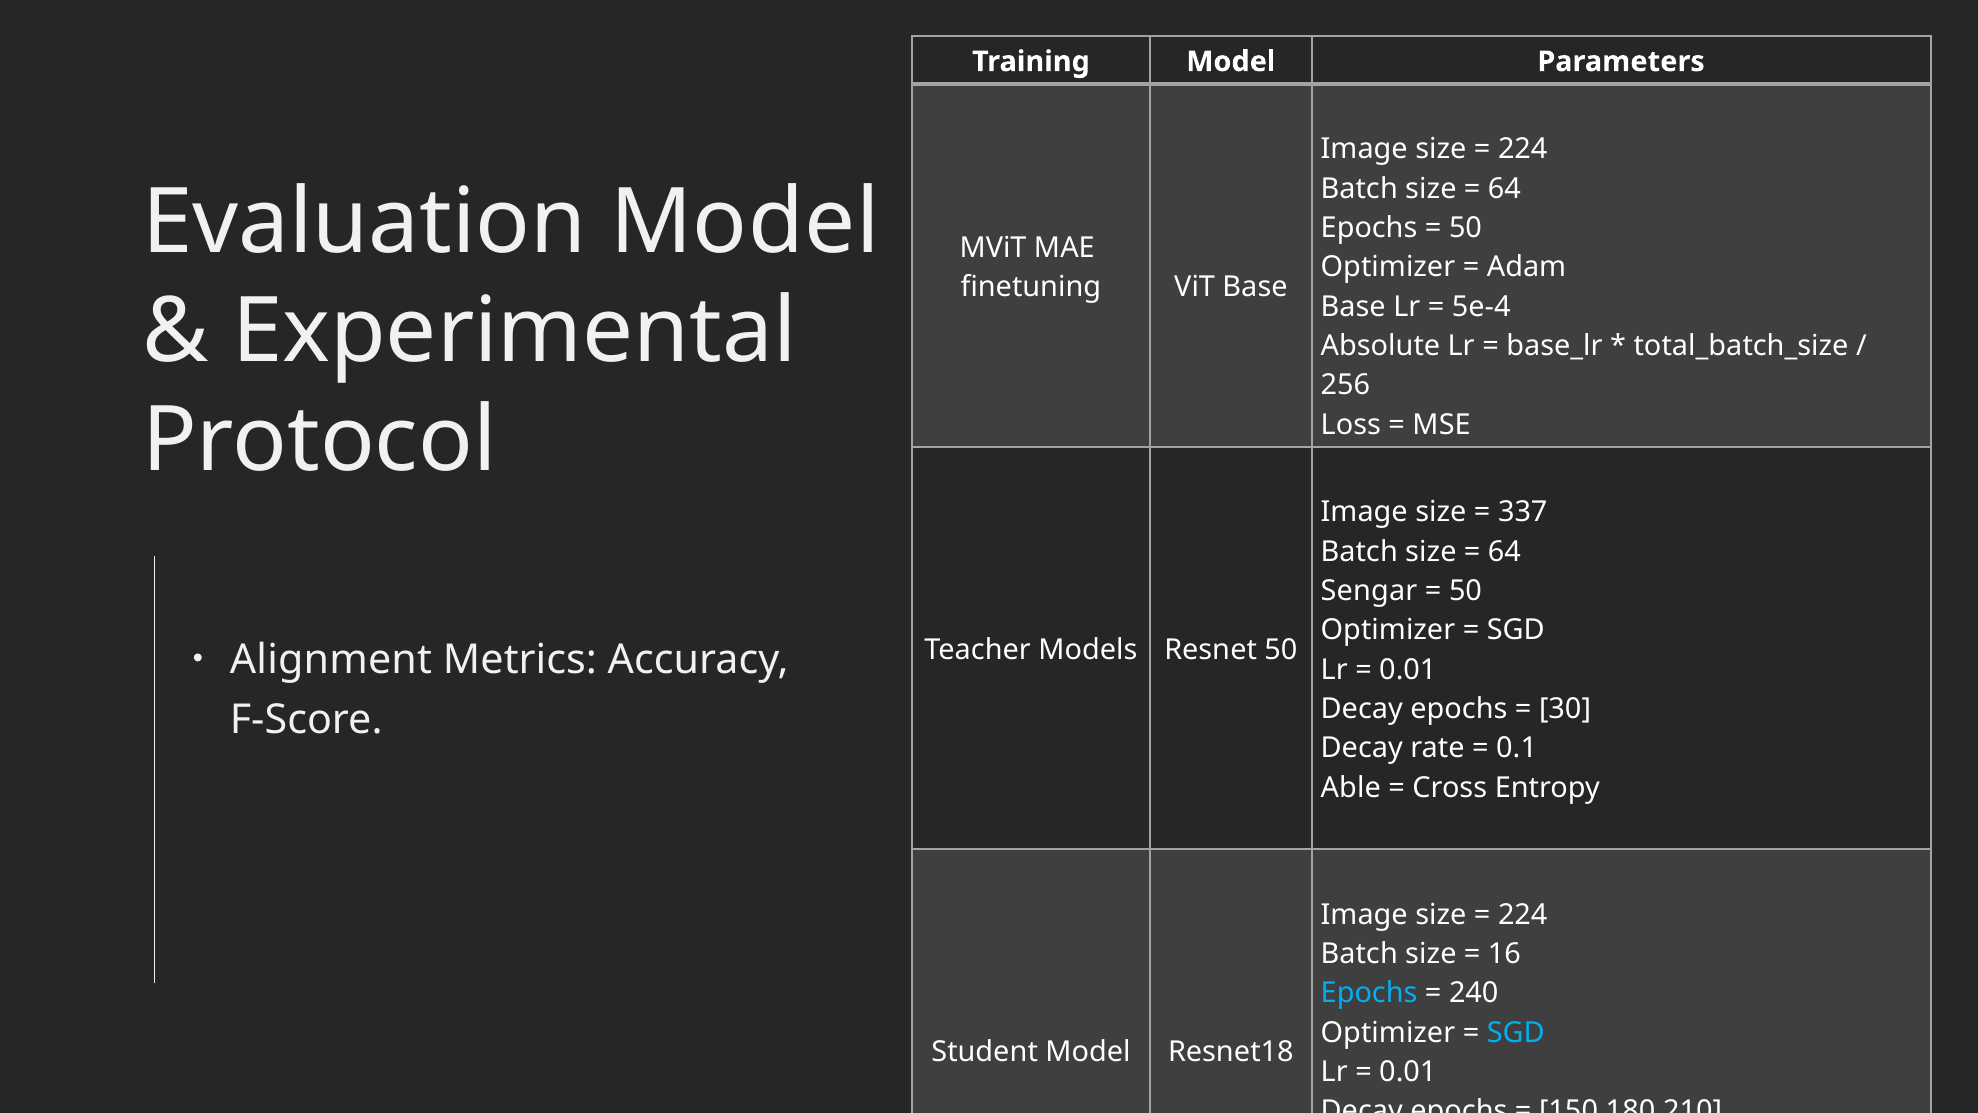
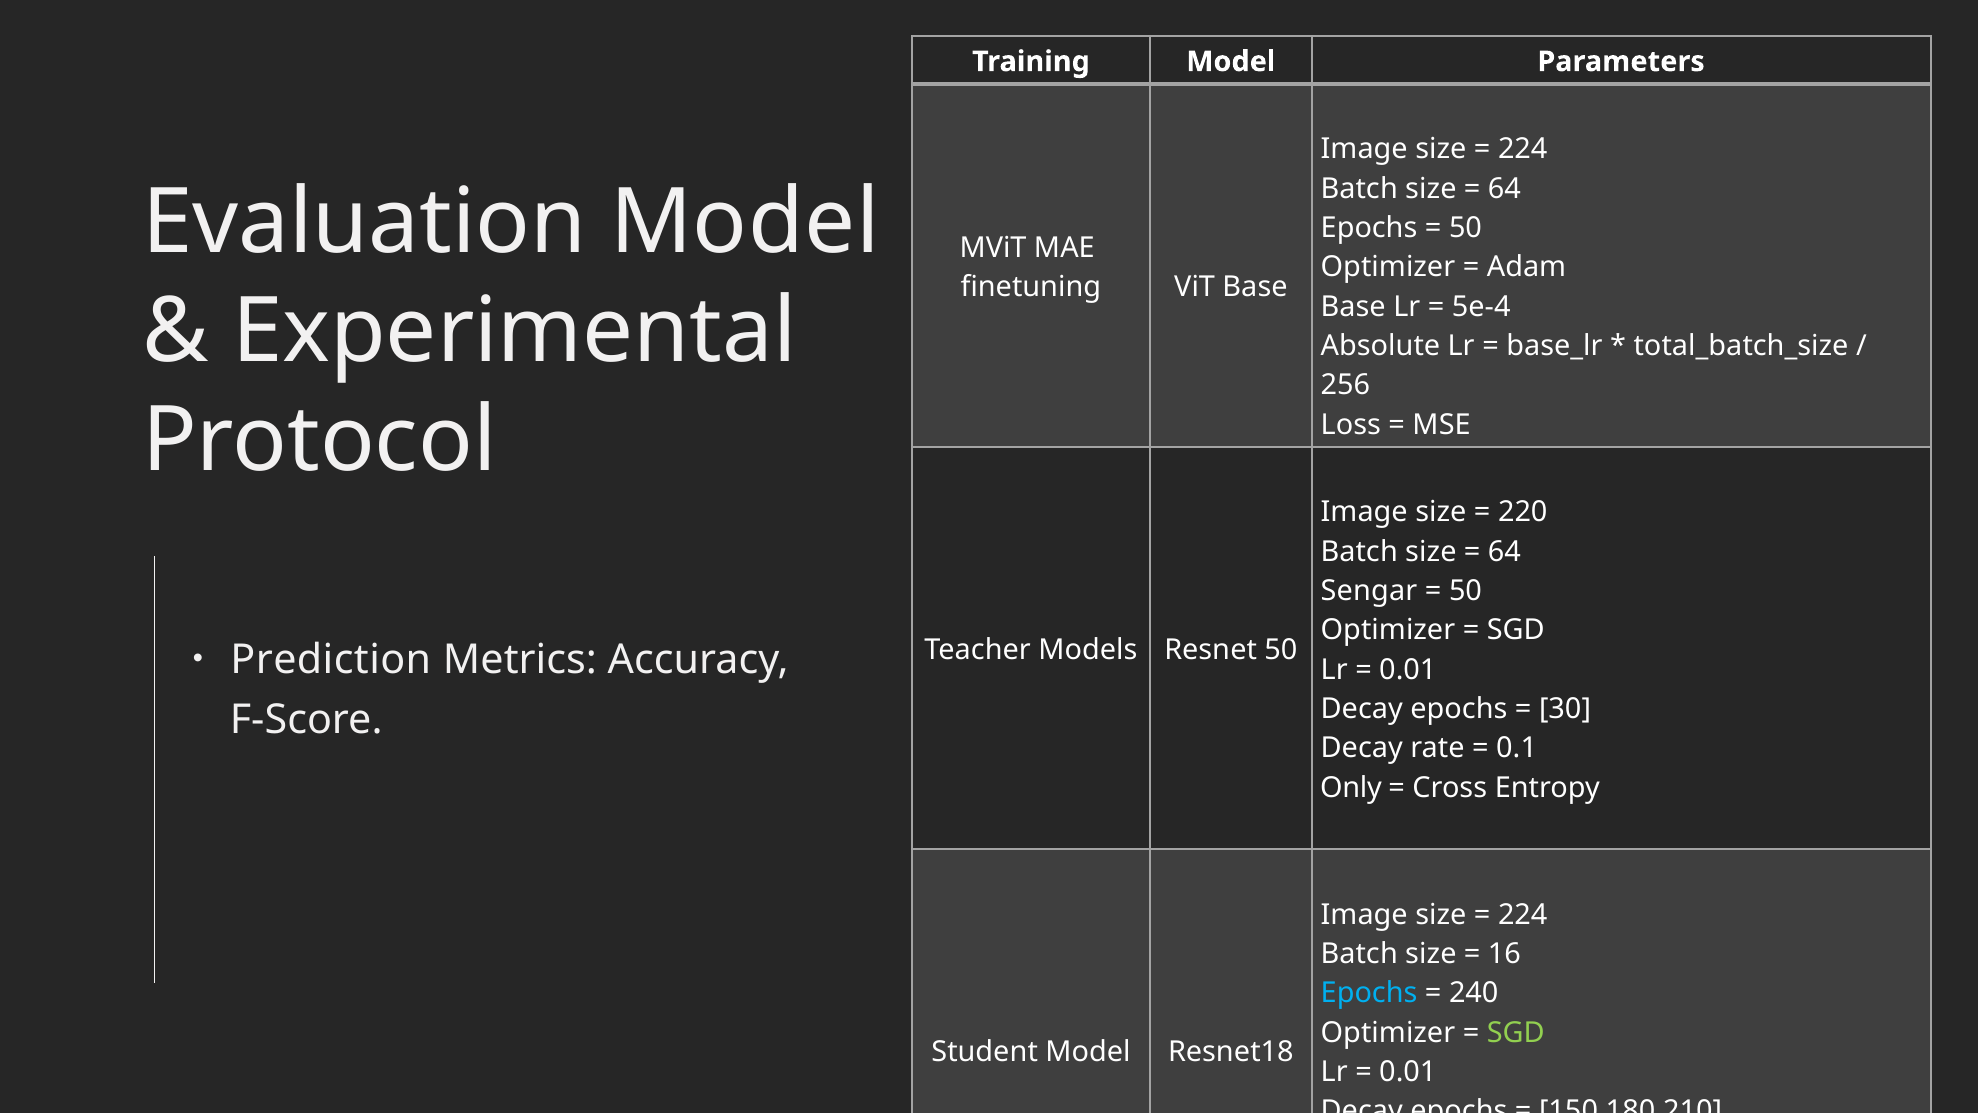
337: 337 -> 220
Alignment: Alignment -> Prediction
Able: Able -> Only
SGD at (1516, 1032) colour: light blue -> light green
